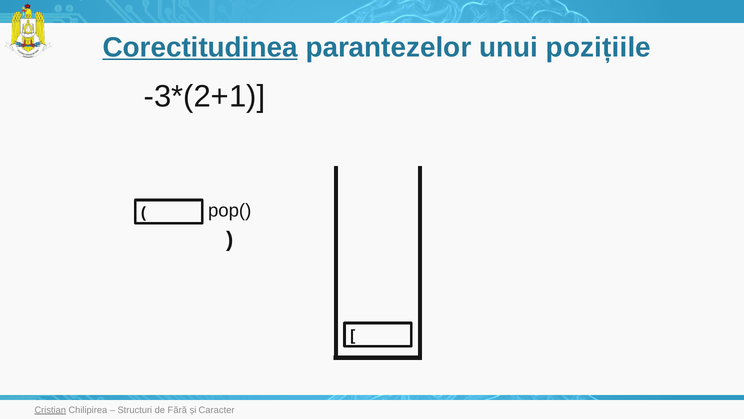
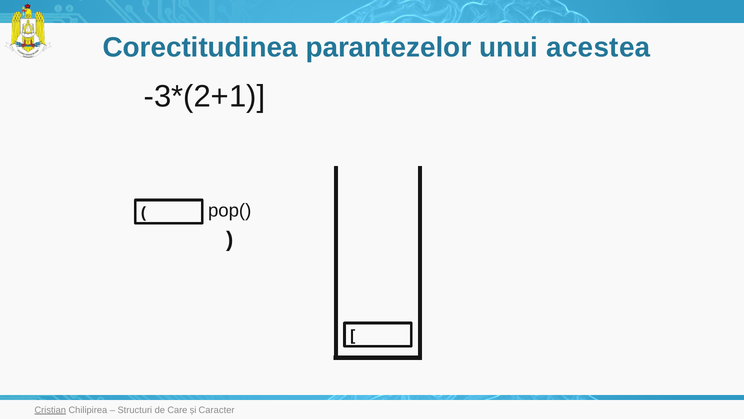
Corectitudinea underline: present -> none
pozițiile: pozițiile -> acestea
Fără: Fără -> Care
